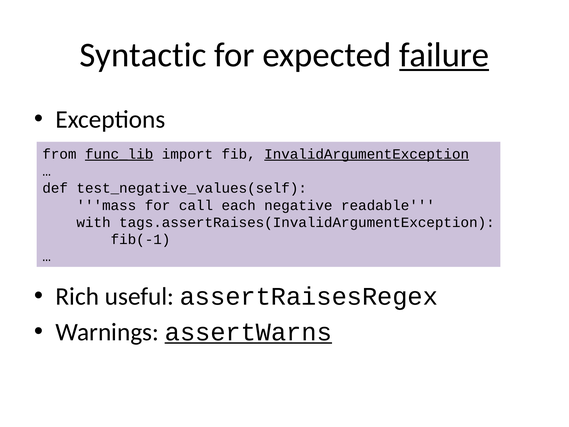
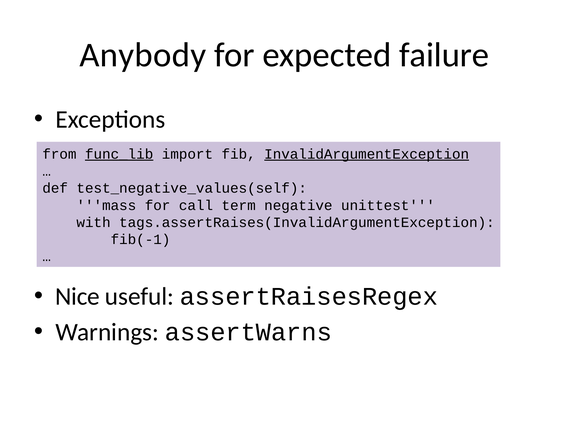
Syntactic: Syntactic -> Anybody
failure underline: present -> none
each: each -> term
readable: readable -> unittest
Rich: Rich -> Nice
assertWarns underline: present -> none
